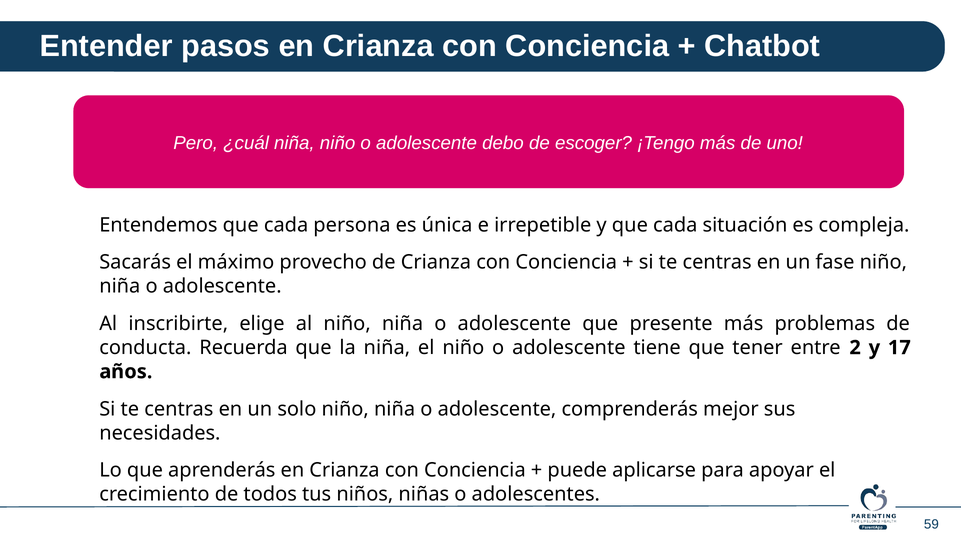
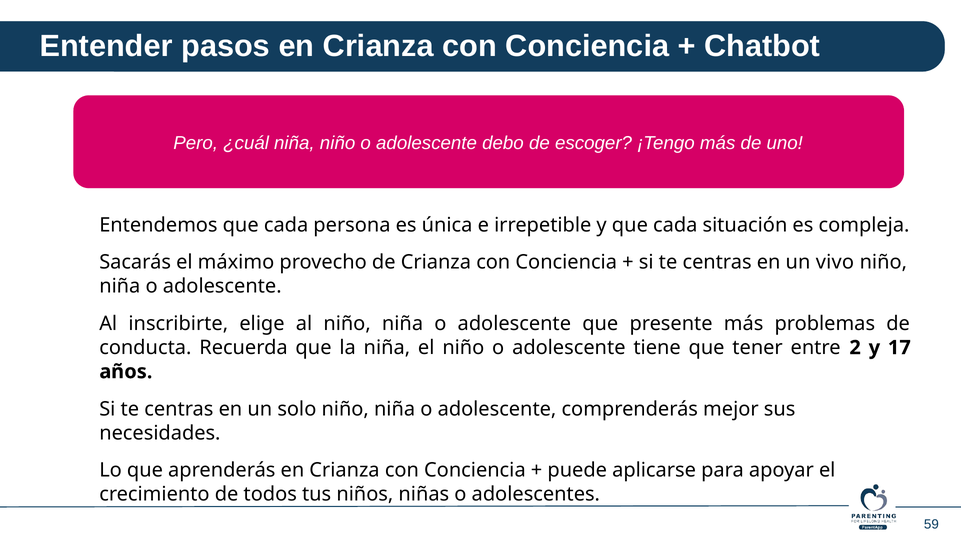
fase: fase -> vivo
